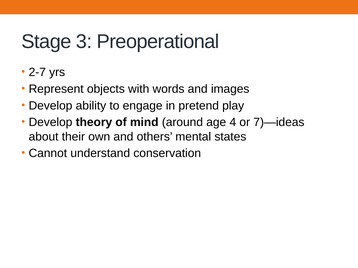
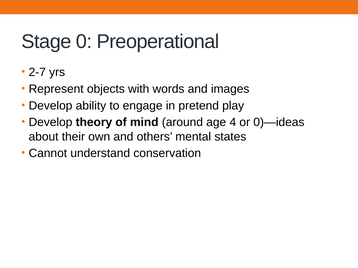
3: 3 -> 0
7)—ideas: 7)—ideas -> 0)—ideas
